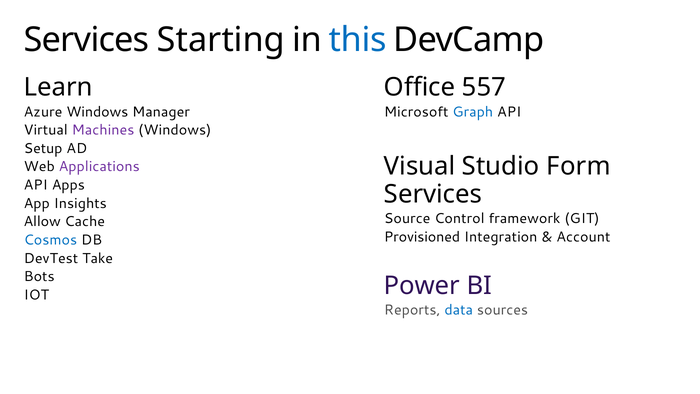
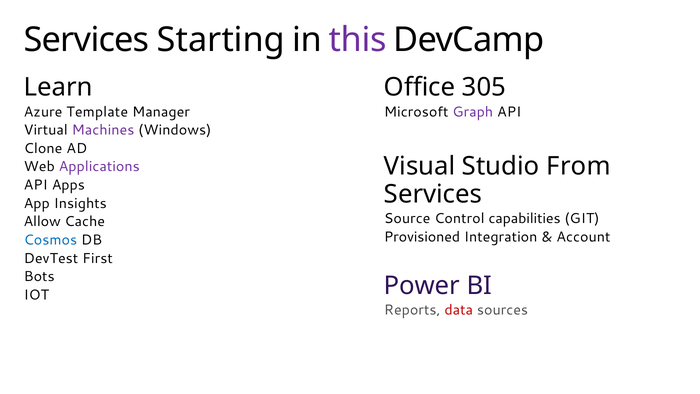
this colour: blue -> purple
557: 557 -> 305
Azure Windows: Windows -> Template
Graph colour: blue -> purple
Setup: Setup -> Clone
Form: Form -> From
framework: framework -> capabilities
Take: Take -> First
data colour: blue -> red
